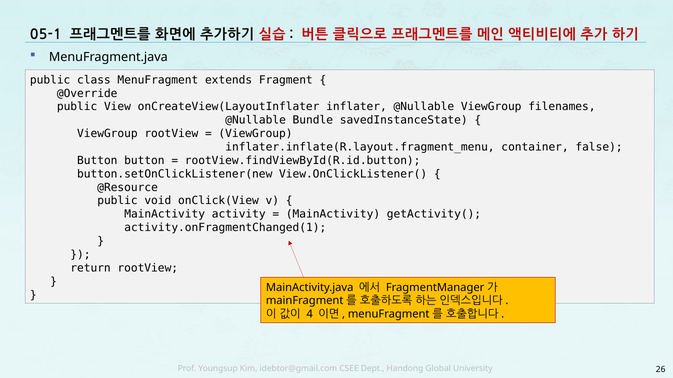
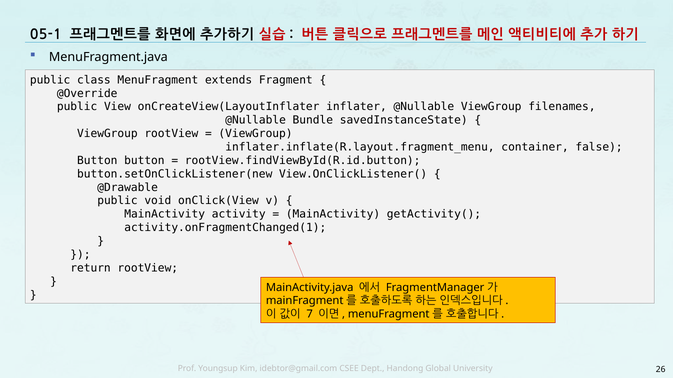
@Resource: @Resource -> @Drawable
4: 4 -> 7
